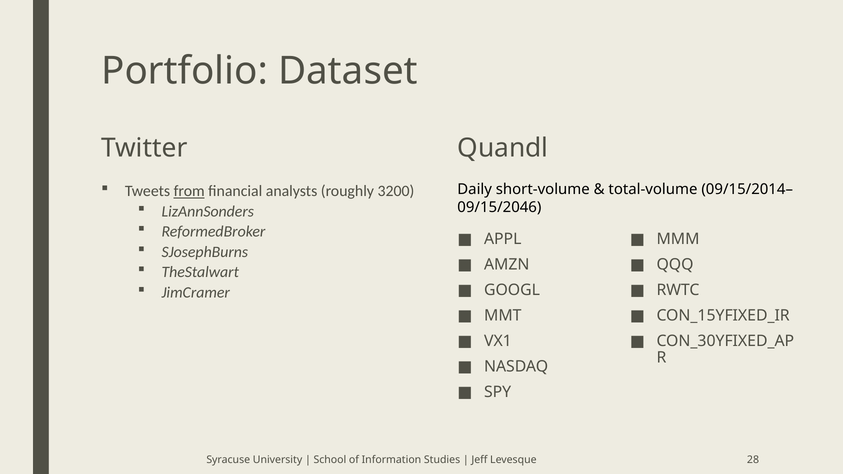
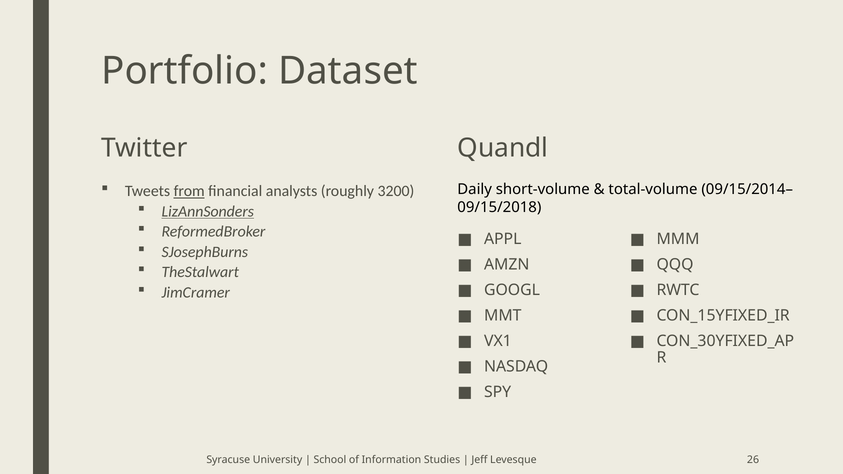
09/15/2046: 09/15/2046 -> 09/15/2018
LizAnnSonders underline: none -> present
28: 28 -> 26
